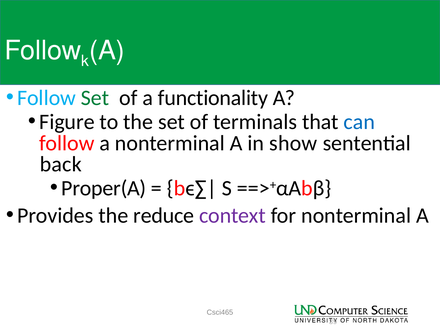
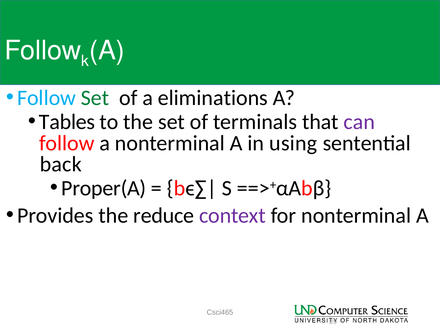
functionality: functionality -> eliminations
Figure: Figure -> Tables
can colour: blue -> purple
show: show -> using
